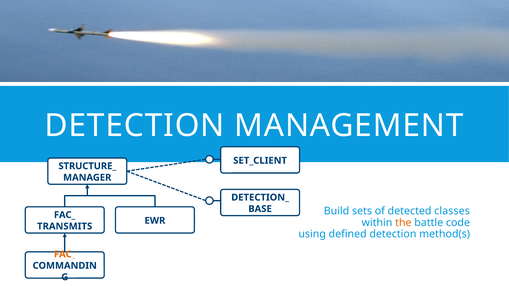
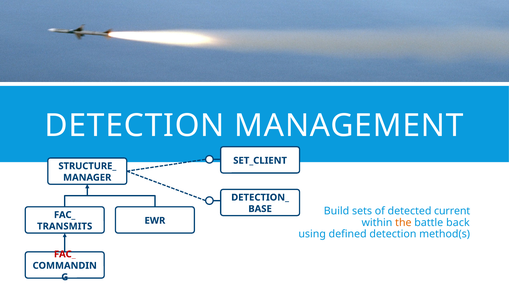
classes: classes -> current
code: code -> back
FAC_ at (65, 254) colour: orange -> red
